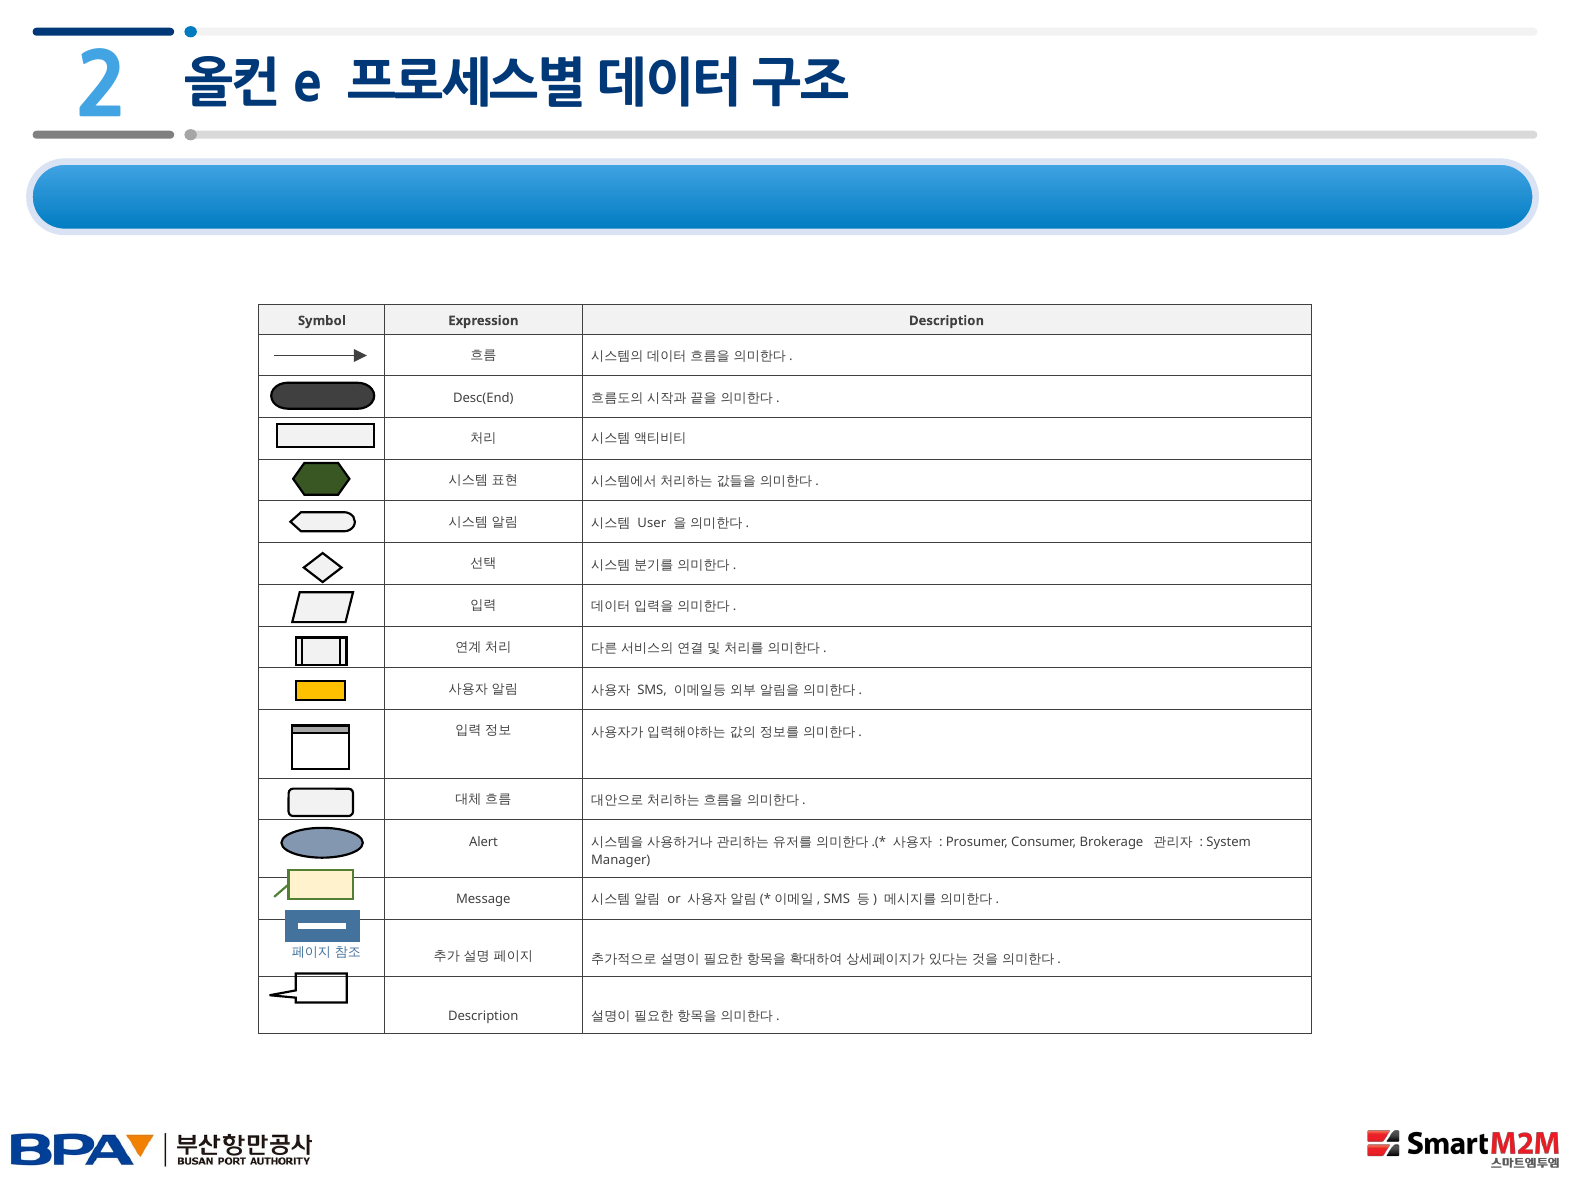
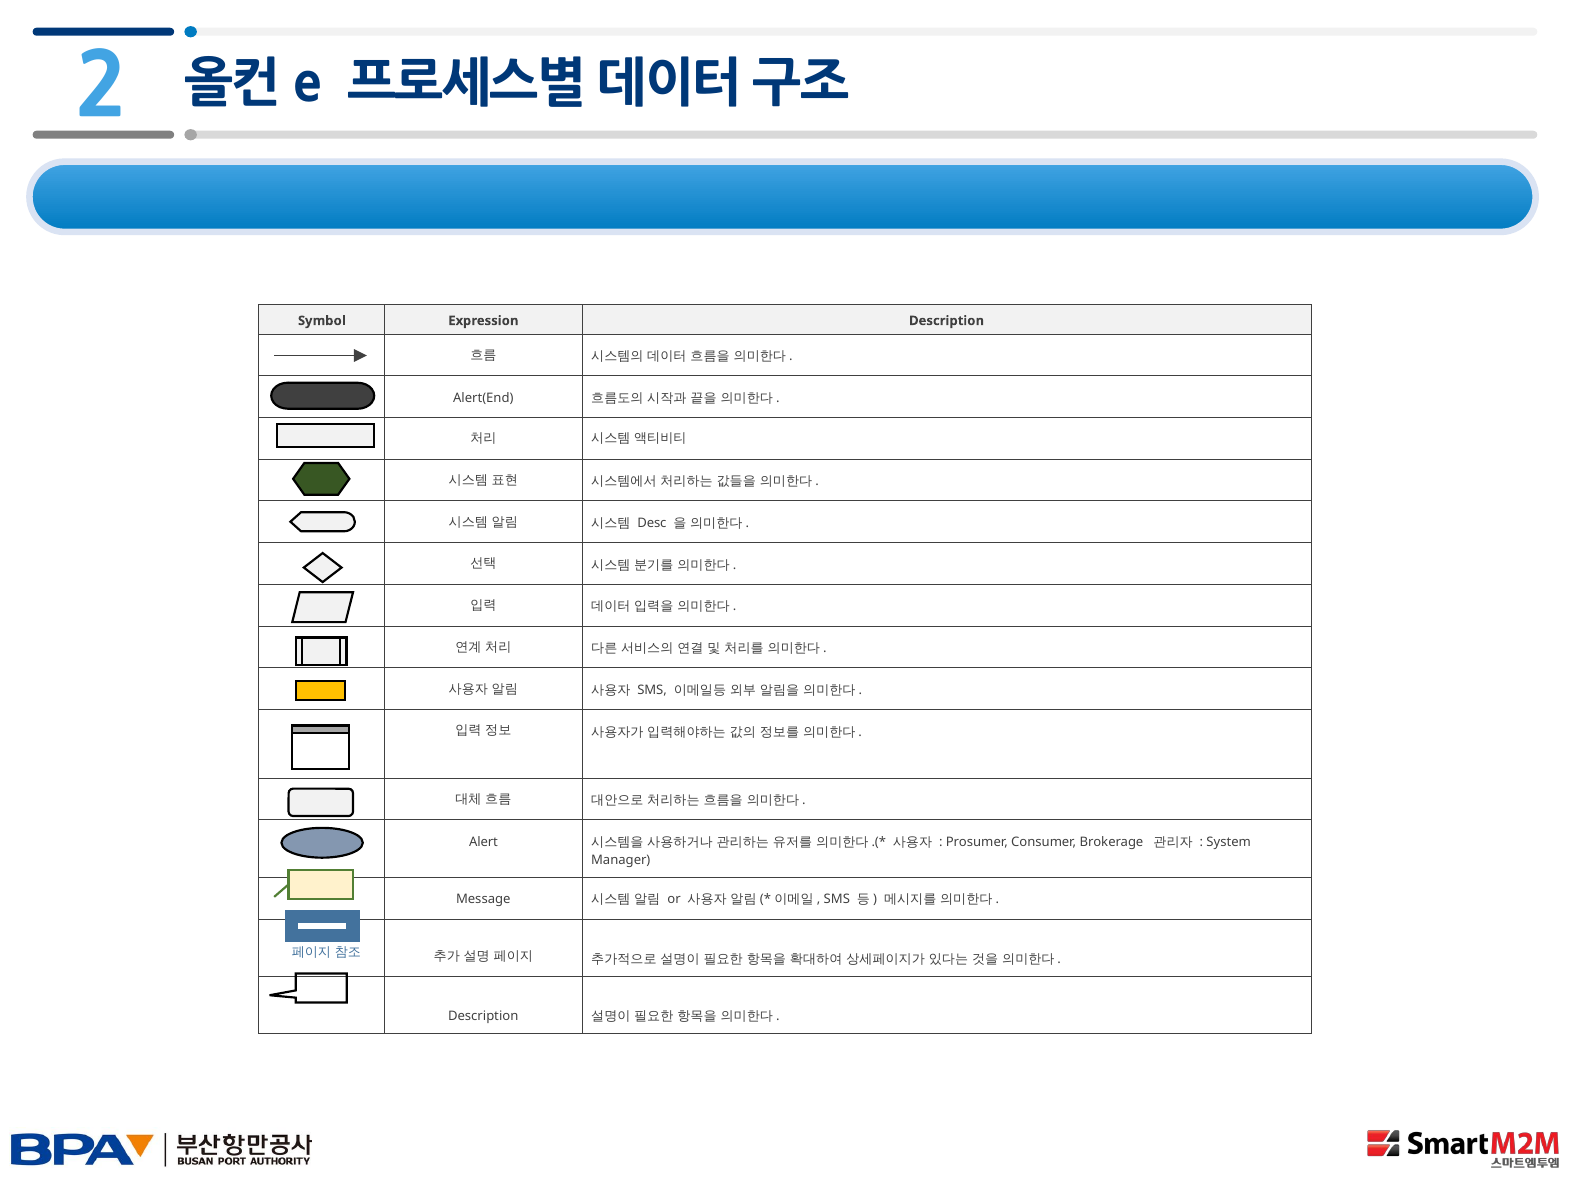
Desc(End: Desc(End -> Alert(End
User: User -> Desc
